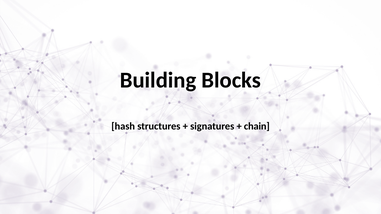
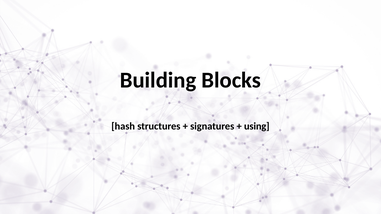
chain: chain -> using
